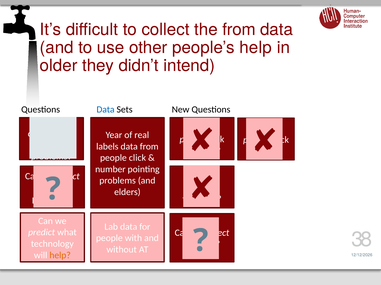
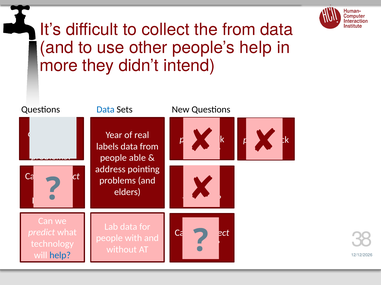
older: older -> more
people click: click -> able
number: number -> address
help at (60, 256) colour: orange -> blue
